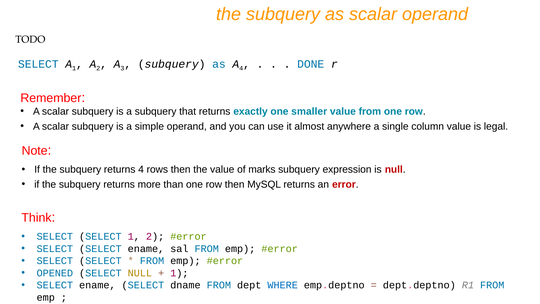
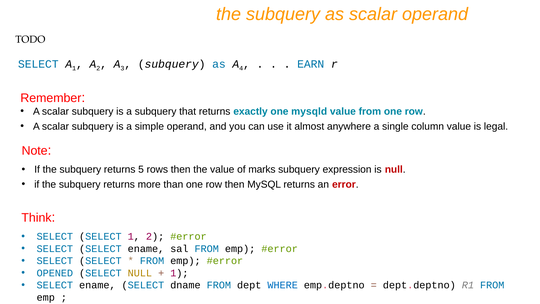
DONE: DONE -> EARN
smaller: smaller -> mysqld
returns 4: 4 -> 5
